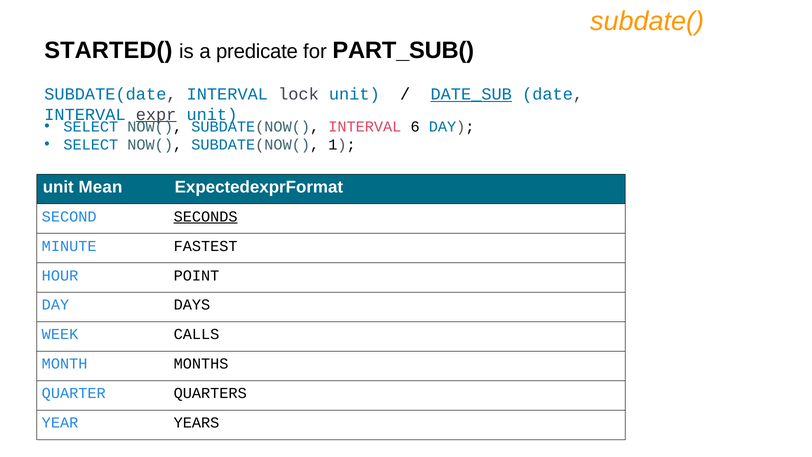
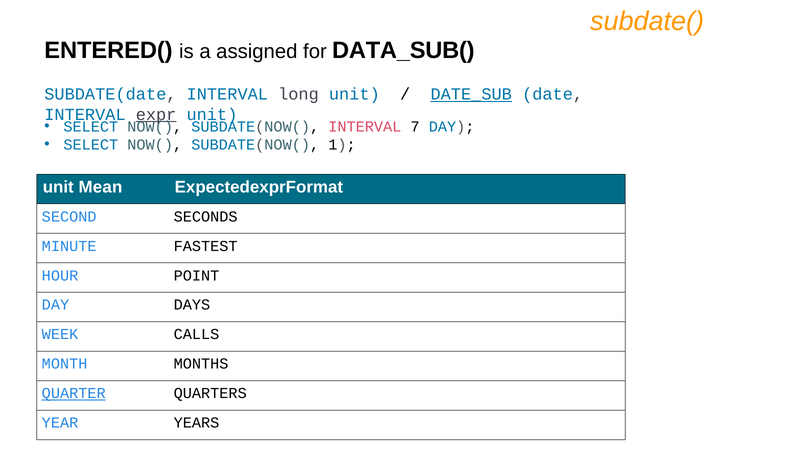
STARTED(: STARTED( -> ENTERED(
predicate: predicate -> assigned
PART_SUB(: PART_SUB( -> DATA_SUB(
lock: lock -> long
6: 6 -> 7
SECONDS underline: present -> none
QUARTER underline: none -> present
